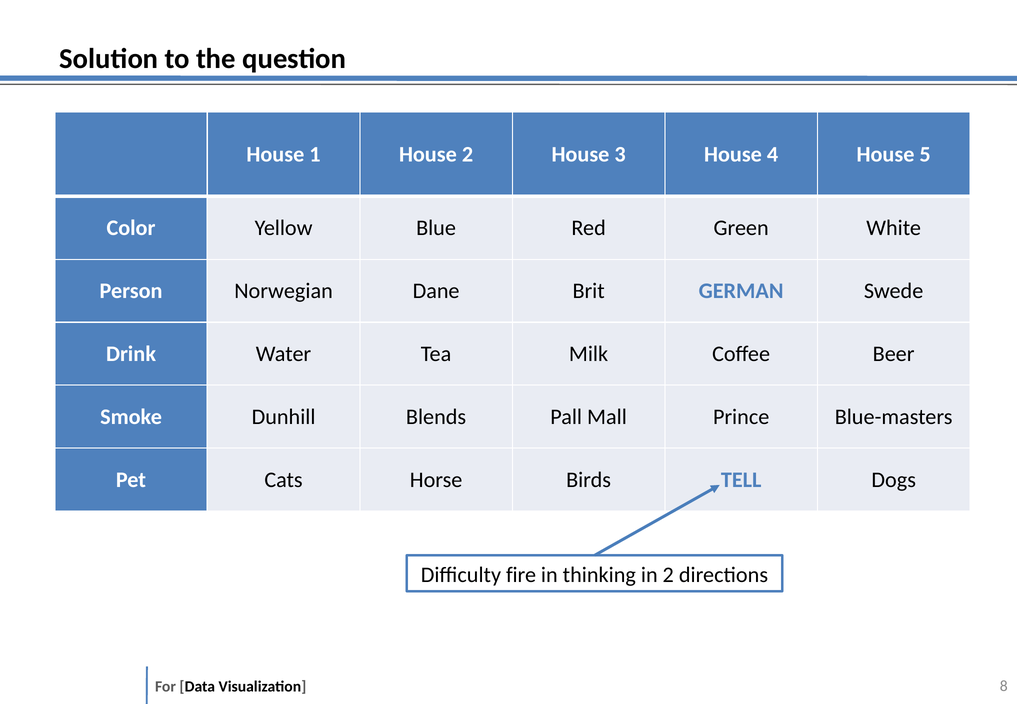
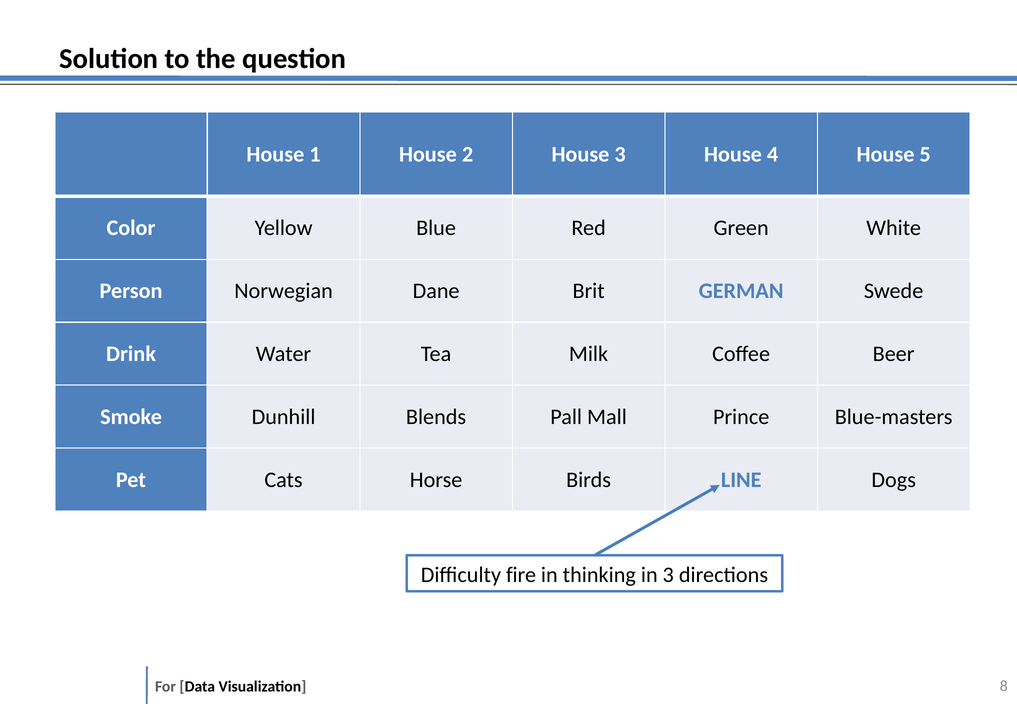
TELL: TELL -> LINE
in 2: 2 -> 3
